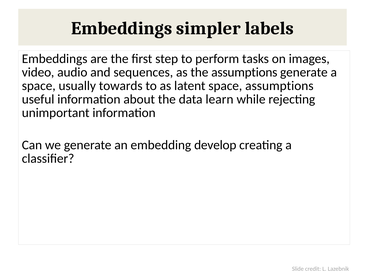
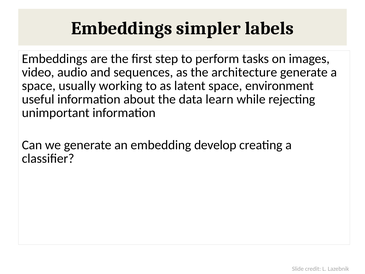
the assumptions: assumptions -> architecture
towards: towards -> working
space assumptions: assumptions -> environment
